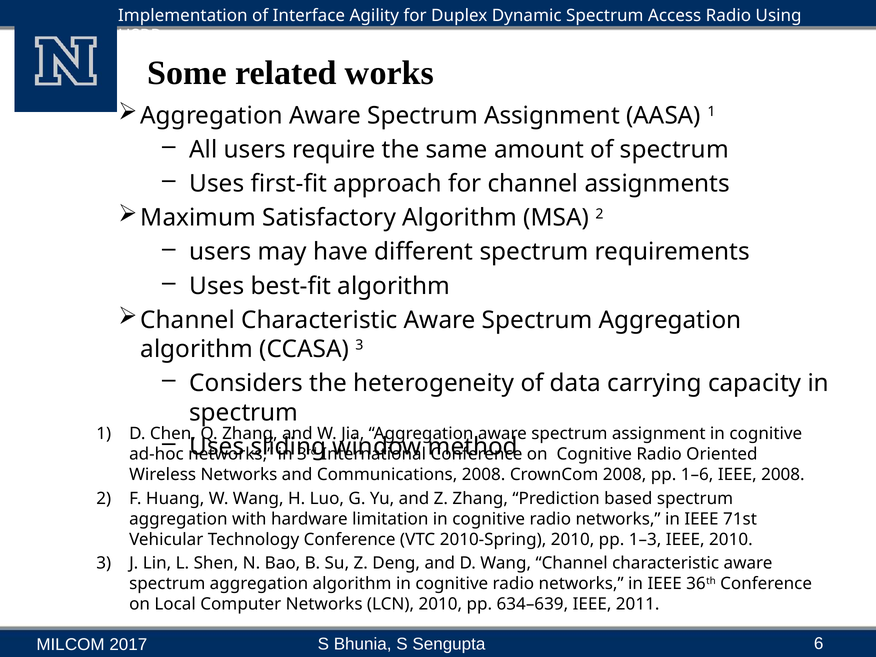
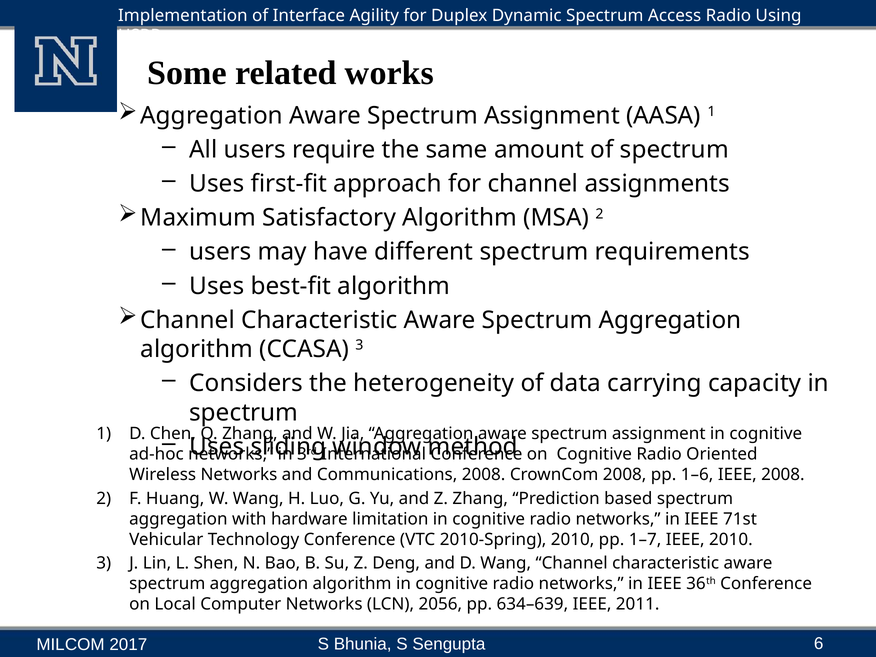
1–3: 1–3 -> 1–7
LCN 2010: 2010 -> 2056
